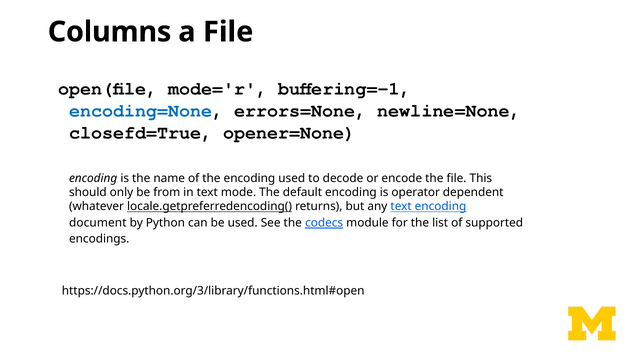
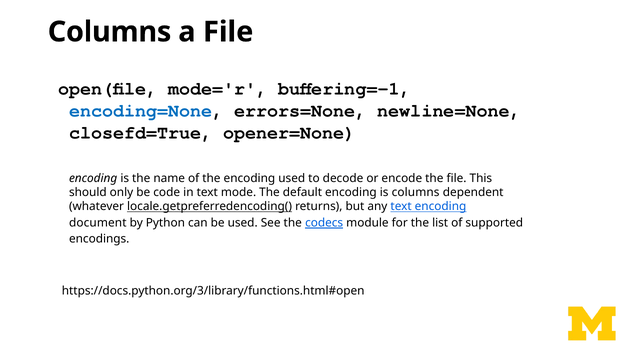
from: from -> code
is operator: operator -> columns
